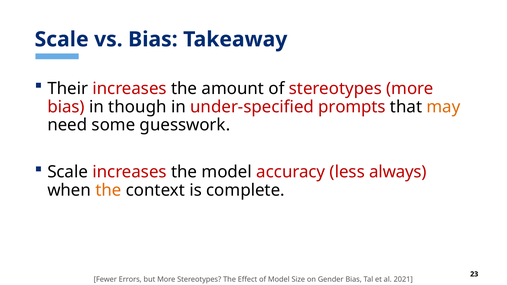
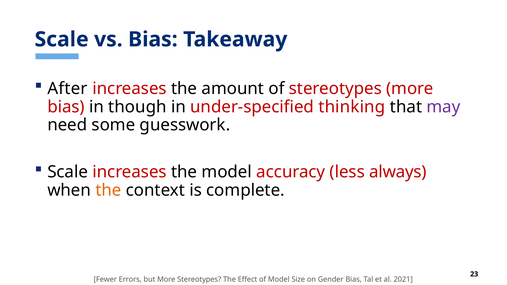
Their: Their -> After
prompts: prompts -> thinking
may colour: orange -> purple
